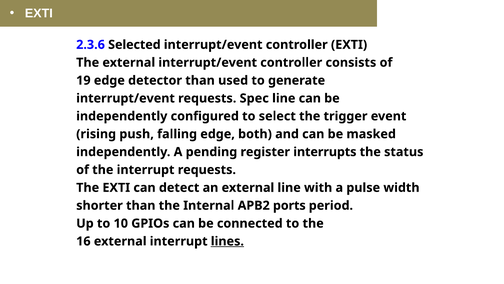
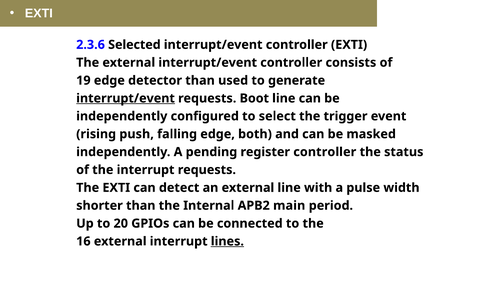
interrupt/event at (126, 98) underline: none -> present
Spec: Spec -> Boot
register interrupts: interrupts -> controller
ports: ports -> main
10: 10 -> 20
